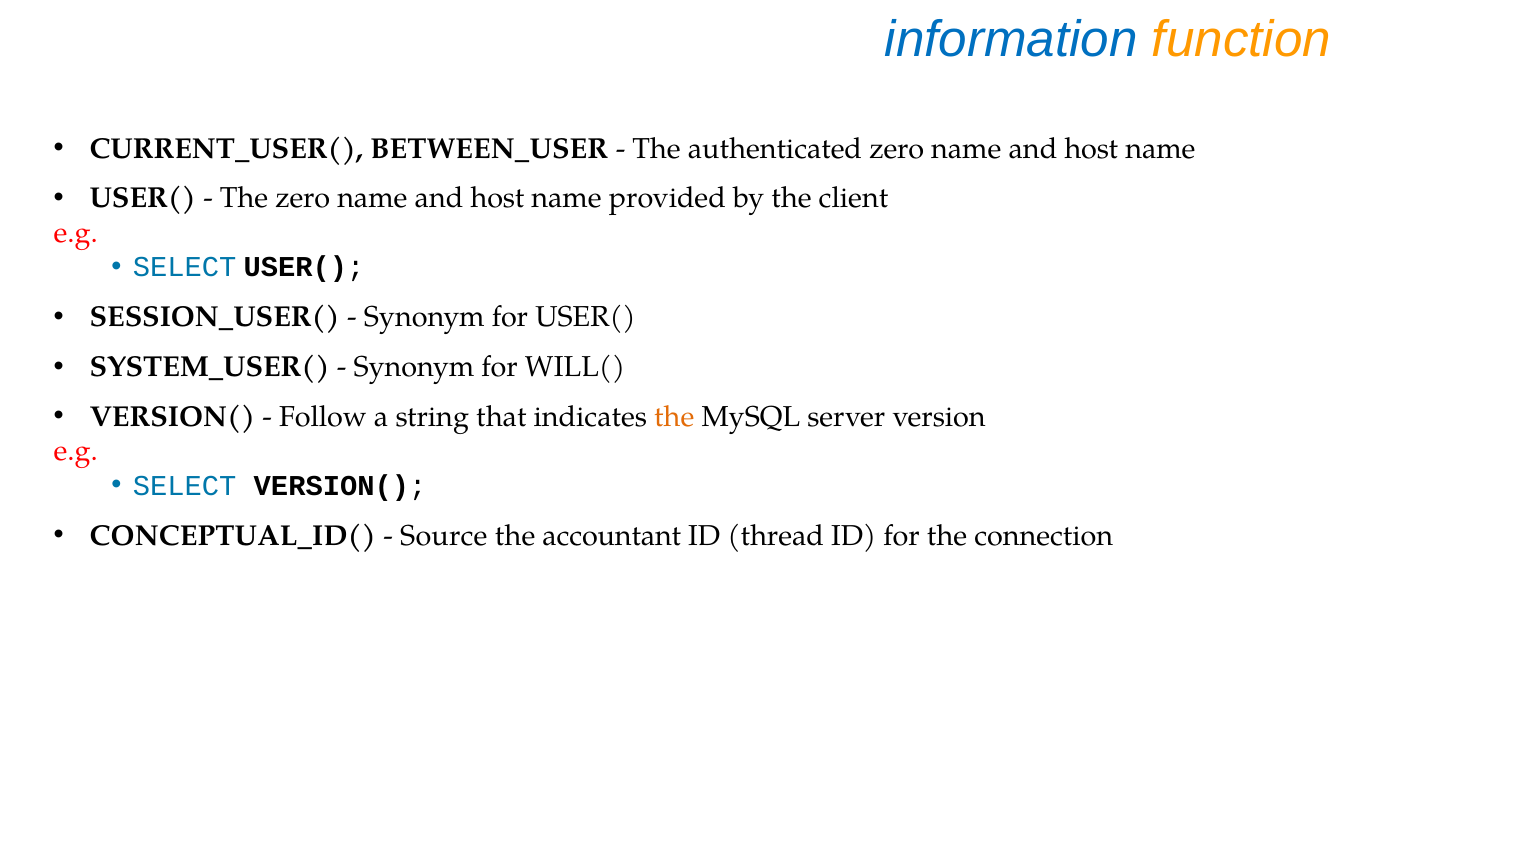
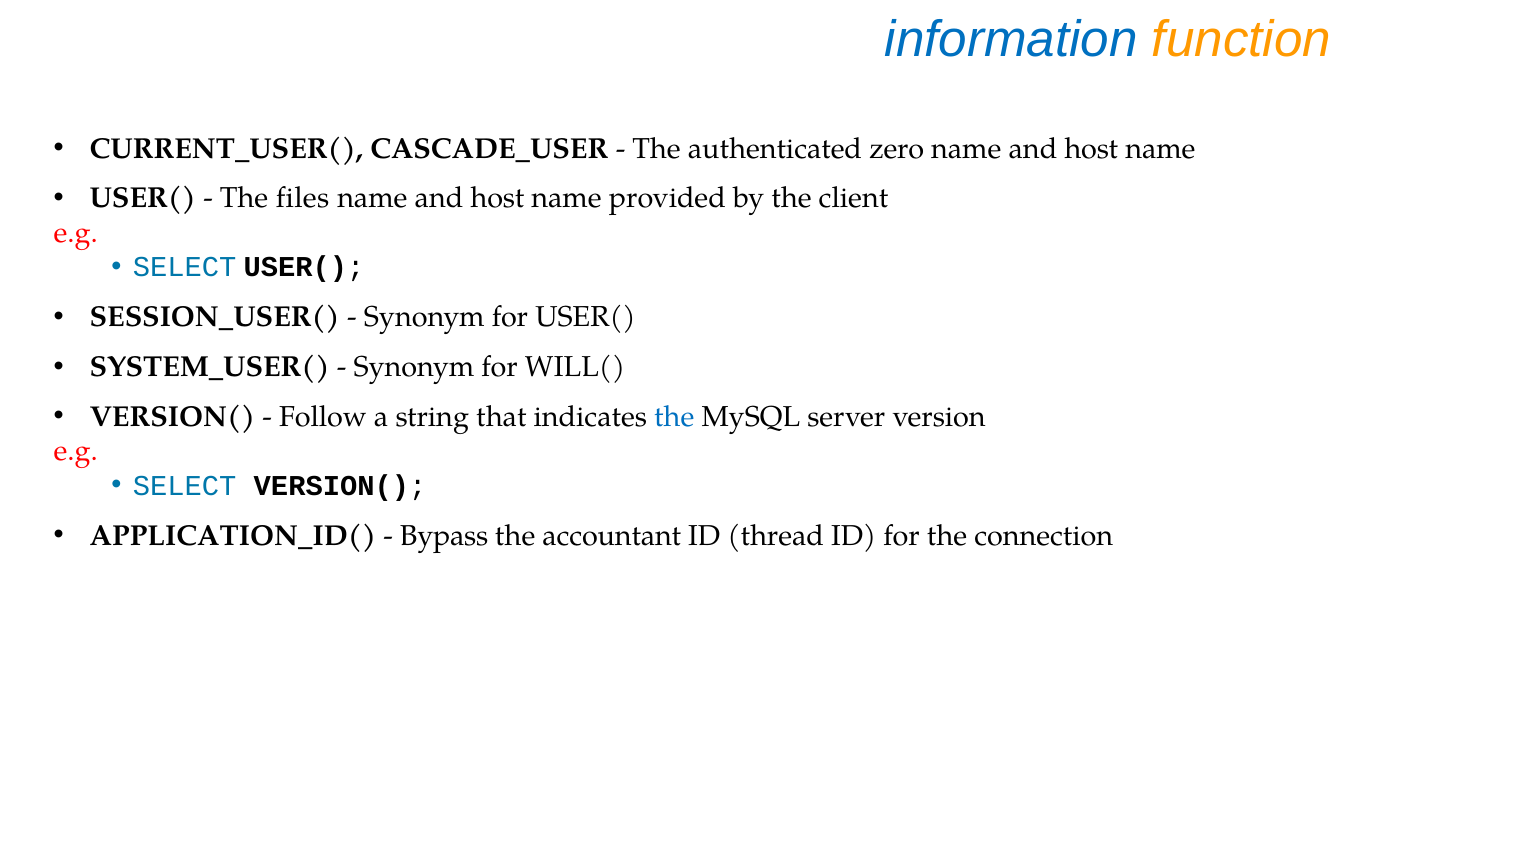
BETWEEN_USER: BETWEEN_USER -> CASCADE_USER
The zero: zero -> files
the at (674, 417) colour: orange -> blue
CONCEPTUAL_ID(: CONCEPTUAL_ID( -> APPLICATION_ID(
Source: Source -> Bypass
